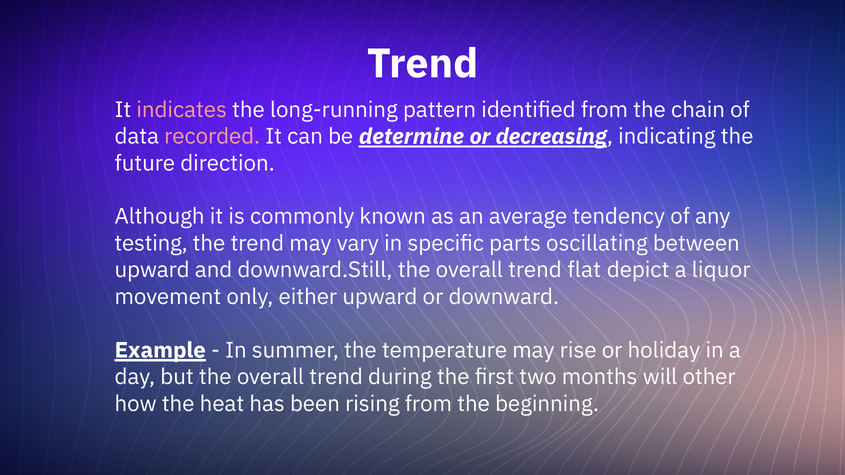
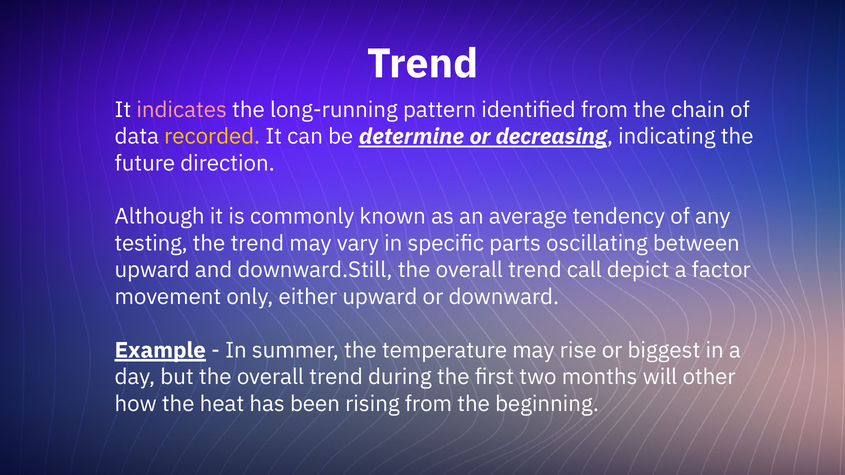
recorded colour: pink -> yellow
flat: flat -> call
liquor: liquor -> factor
holiday: holiday -> biggest
